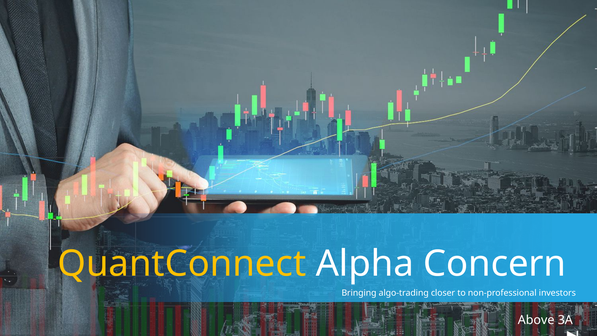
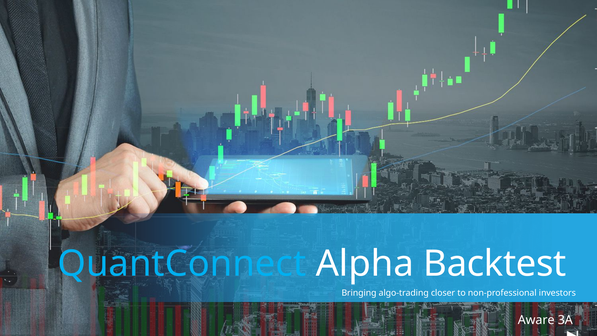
QuantConnect colour: yellow -> light blue
Concern: Concern -> Backtest
Above: Above -> Aware
